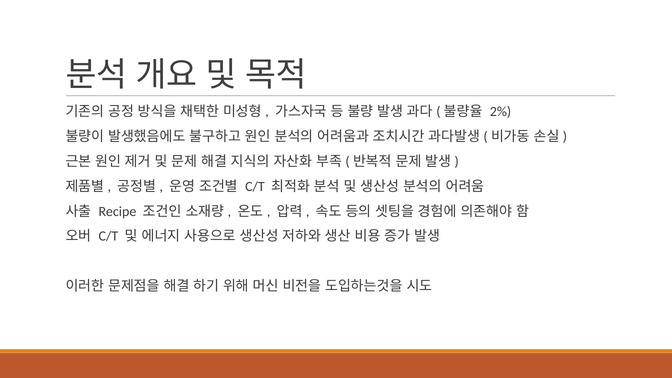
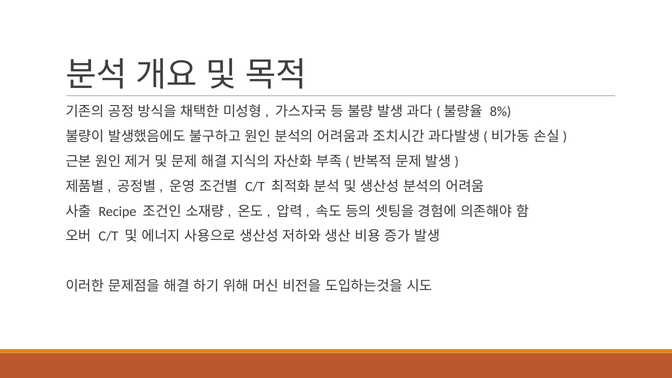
2%: 2% -> 8%
